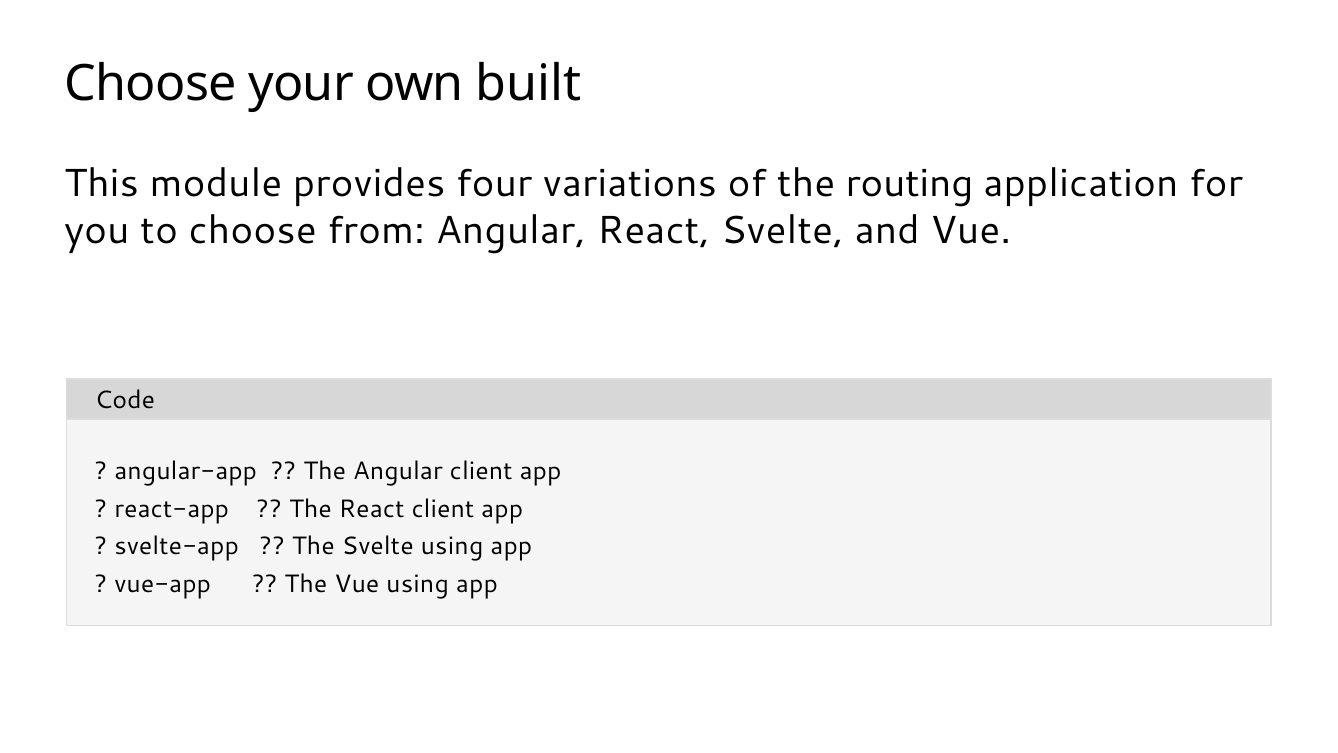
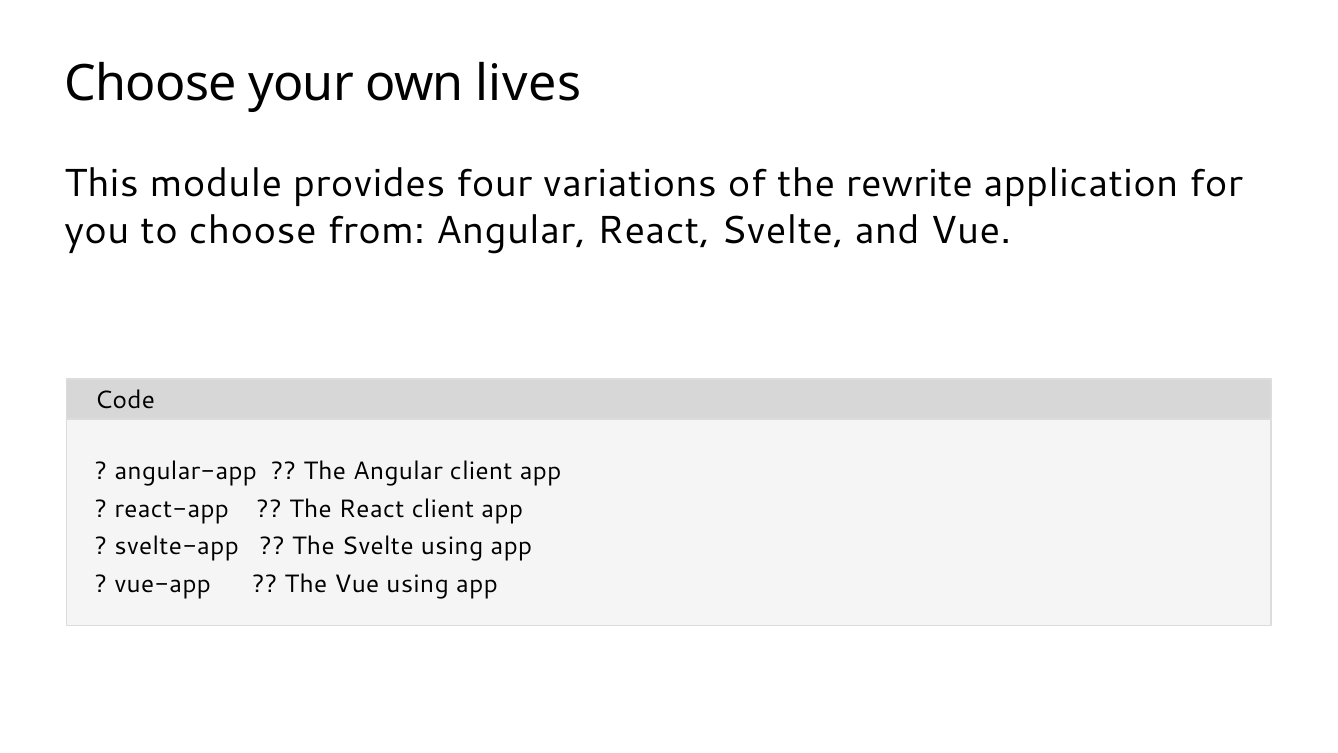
built: built -> lives
routing: routing -> rewrite
